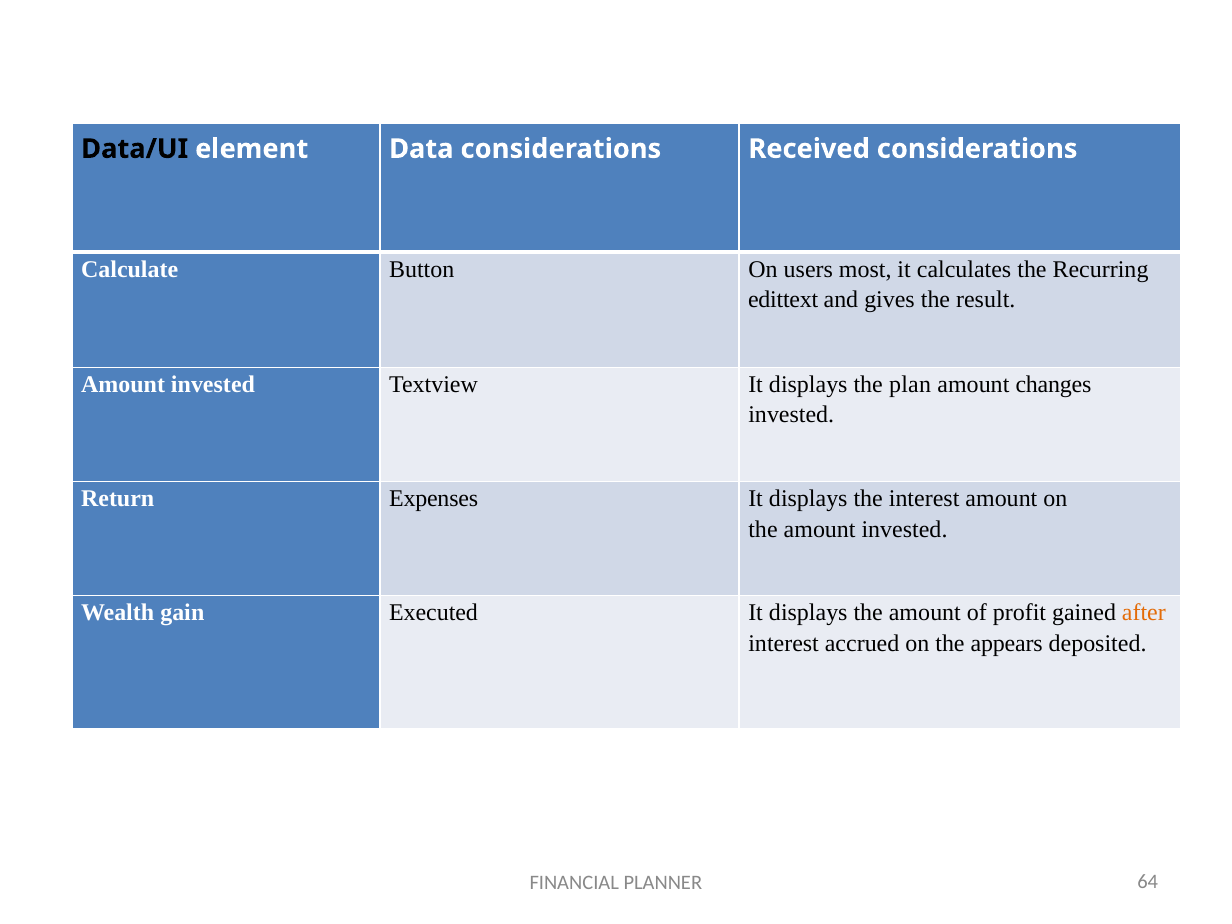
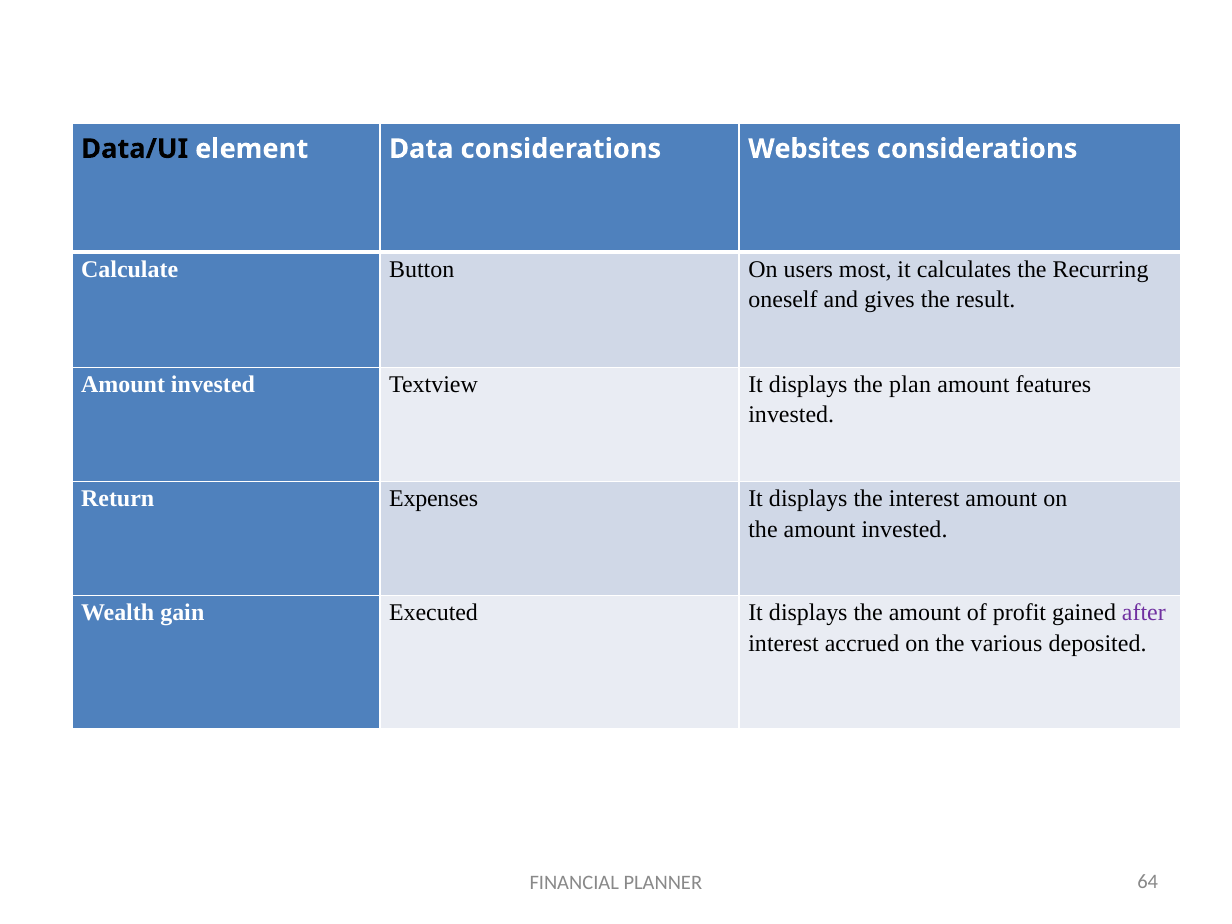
Received: Received -> Websites
edittext: edittext -> oneself
changes: changes -> features
after colour: orange -> purple
appears: appears -> various
